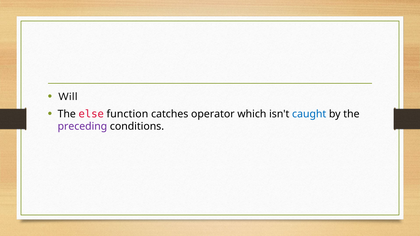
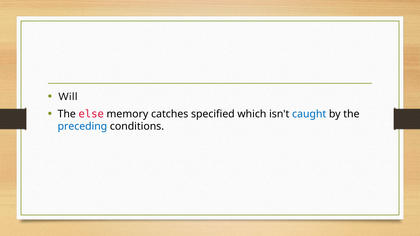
function: function -> memory
operator: operator -> specified
preceding colour: purple -> blue
